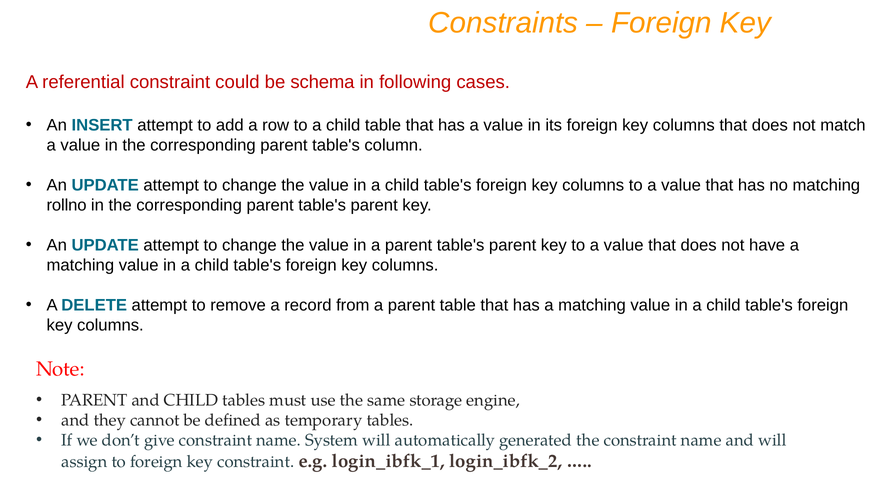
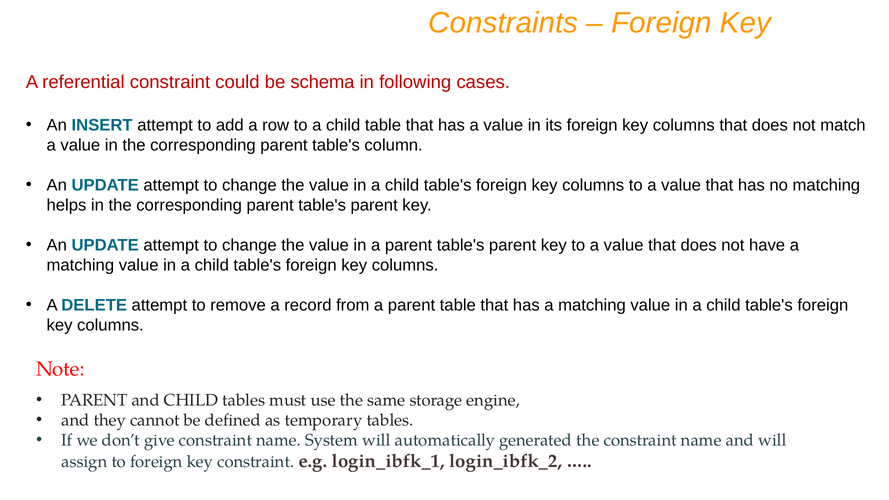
rollno: rollno -> helps
